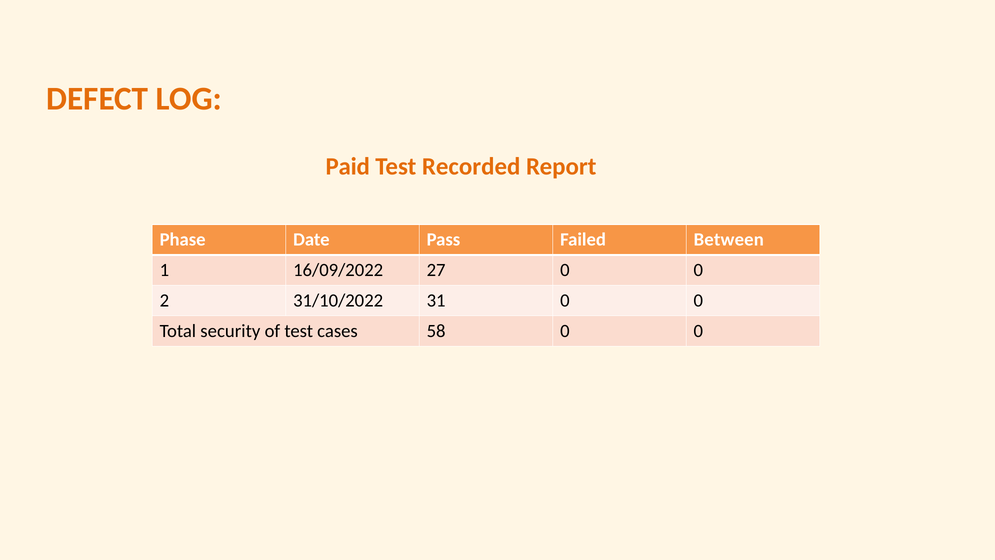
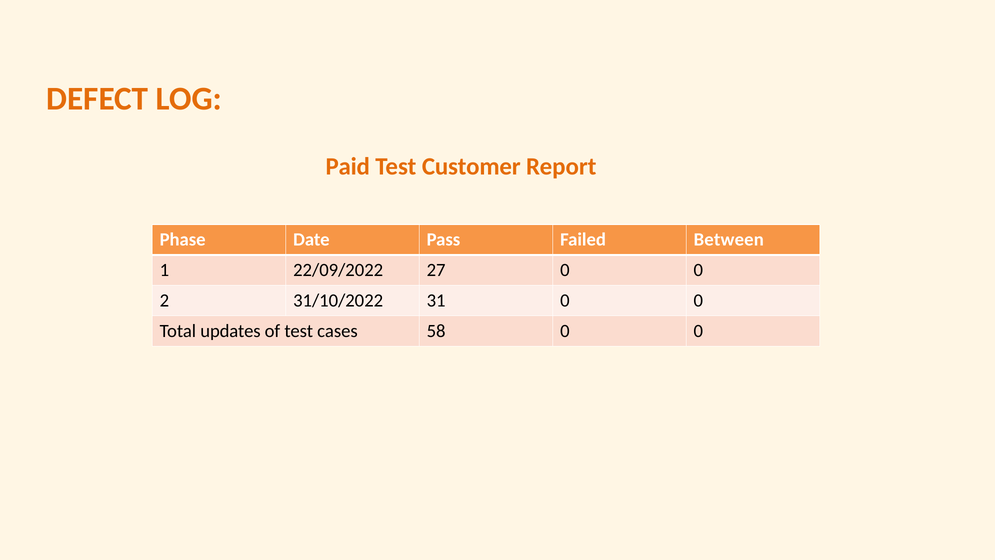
Recorded: Recorded -> Customer
16/09/2022: 16/09/2022 -> 22/09/2022
security: security -> updates
